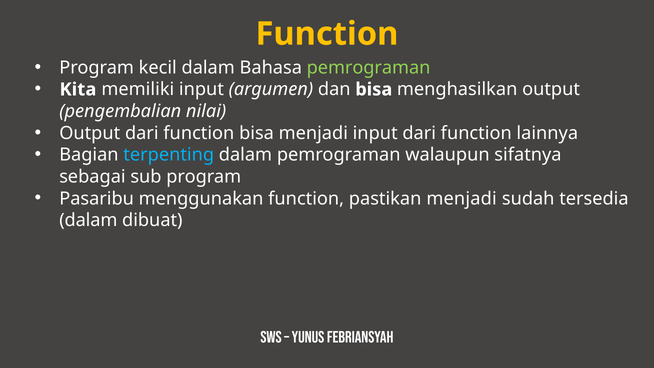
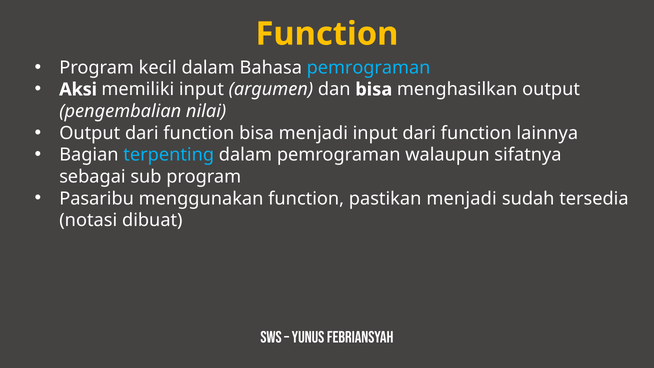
pemrograman at (369, 68) colour: light green -> light blue
Kita: Kita -> Aksi
dalam at (88, 220): dalam -> notasi
